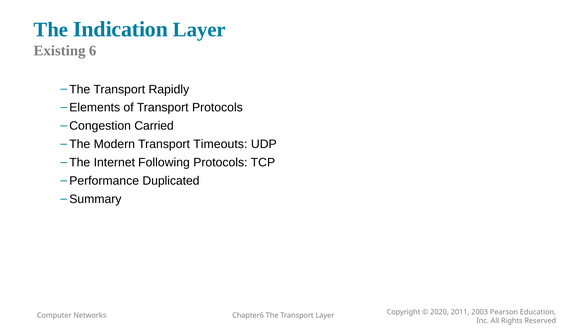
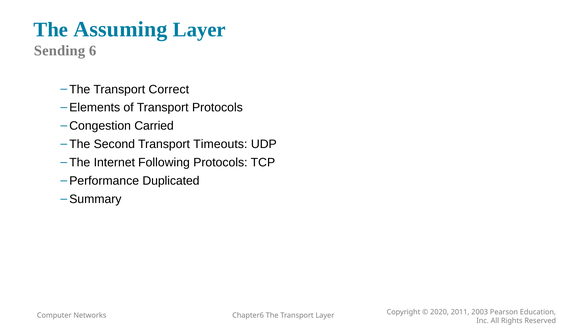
Indication: Indication -> Assuming
Existing: Existing -> Sending
Rapidly: Rapidly -> Correct
Modern: Modern -> Second
